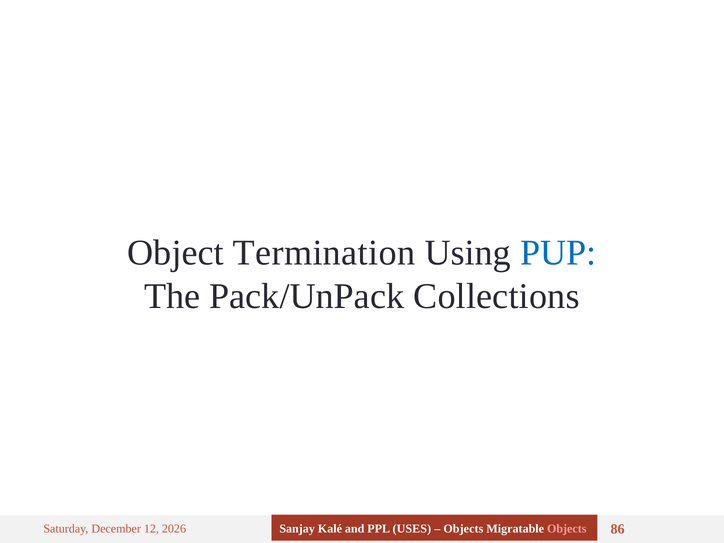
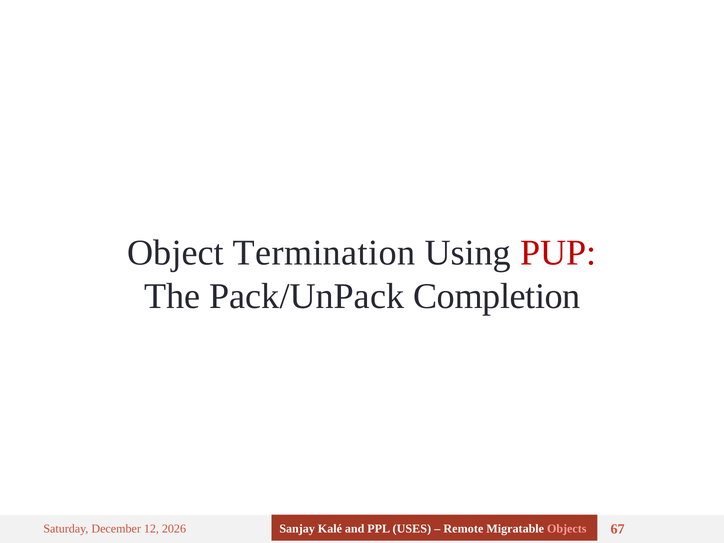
PUP colour: blue -> red
Collections: Collections -> Completion
Objects at (463, 529): Objects -> Remote
86: 86 -> 67
